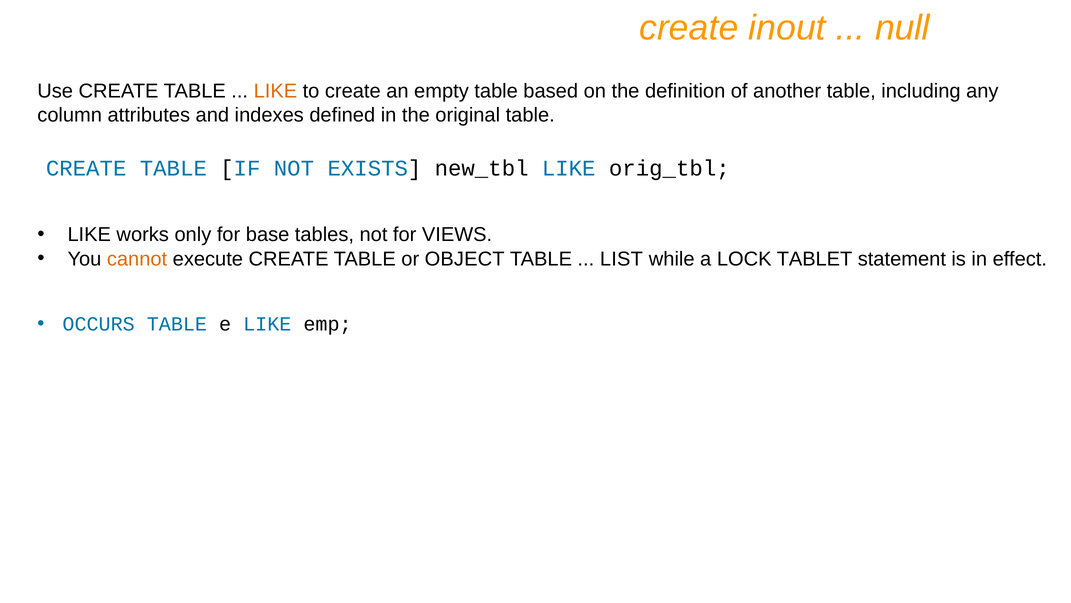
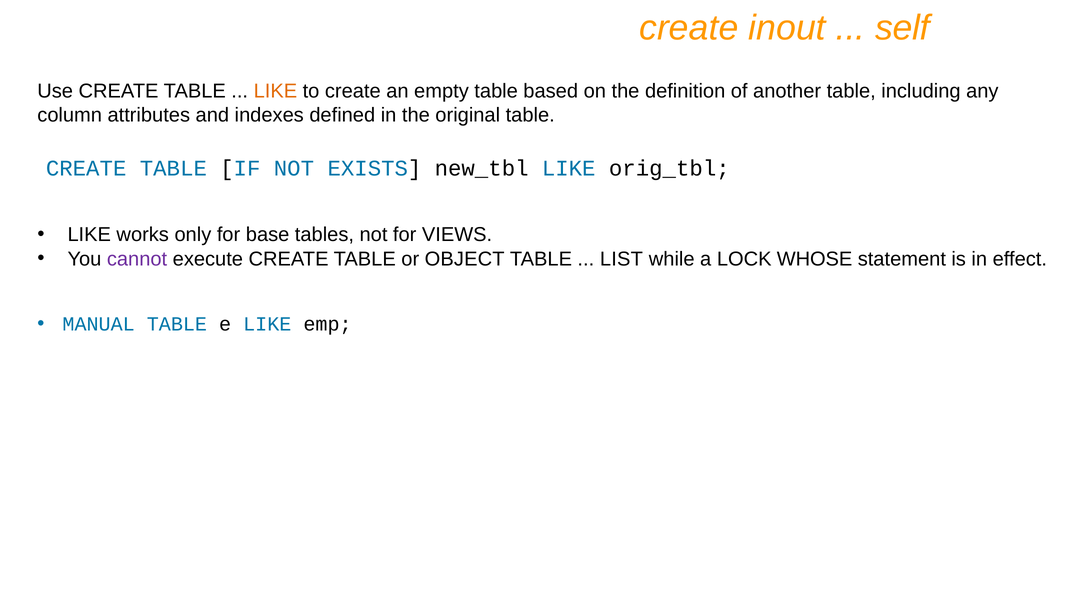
null: null -> self
cannot colour: orange -> purple
TABLET: TABLET -> WHOSE
OCCURS: OCCURS -> MANUAL
